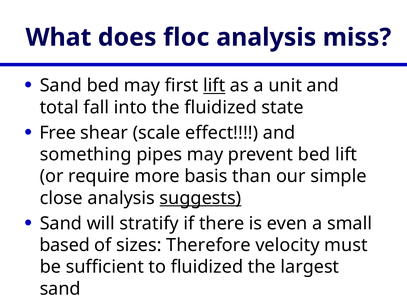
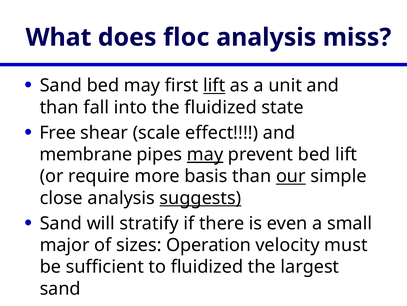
total at (59, 107): total -> than
something: something -> membrane
may at (205, 154) underline: none -> present
our underline: none -> present
based: based -> major
Therefore: Therefore -> Operation
